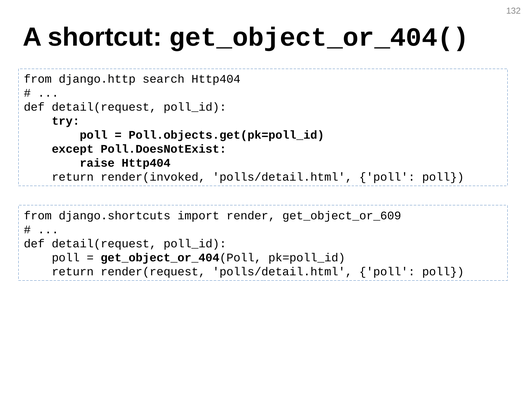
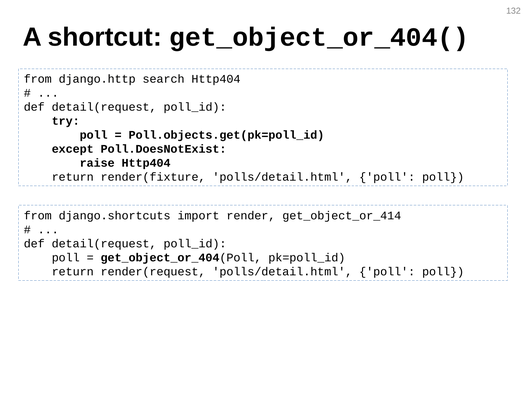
render(invoked: render(invoked -> render(fixture
get_object_or_609: get_object_or_609 -> get_object_or_414
